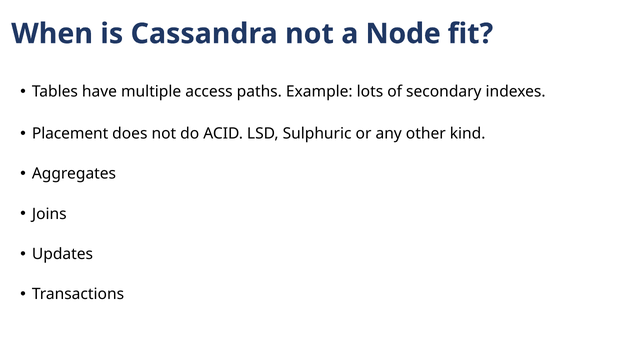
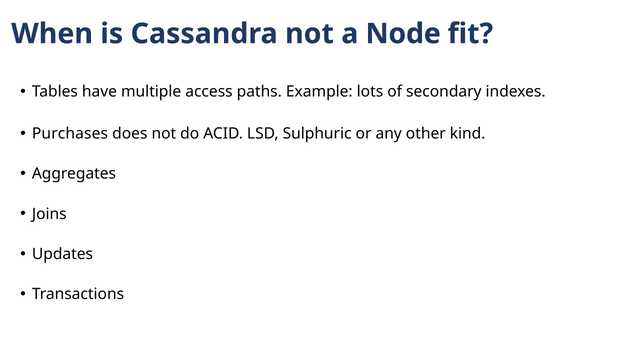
Placement: Placement -> Purchases
